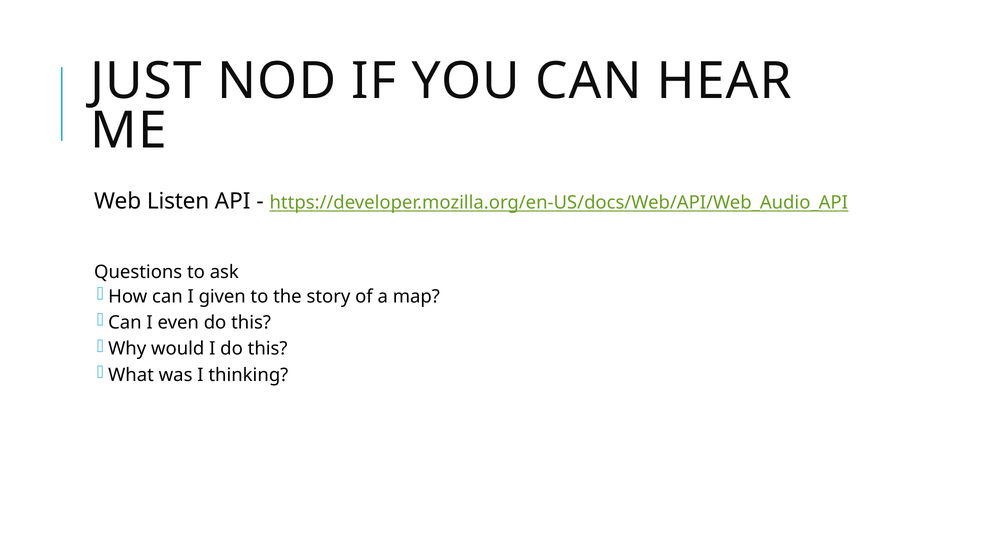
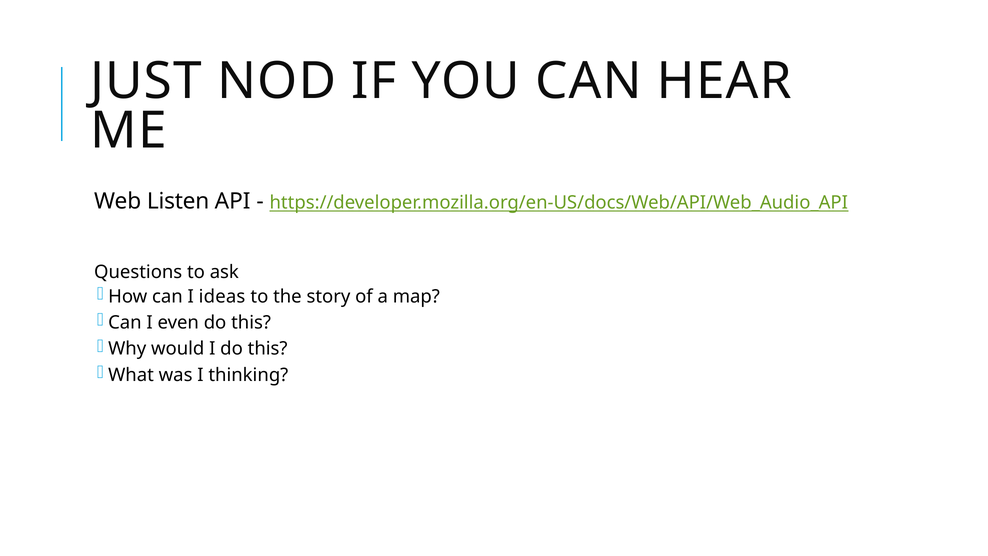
given: given -> ideas
